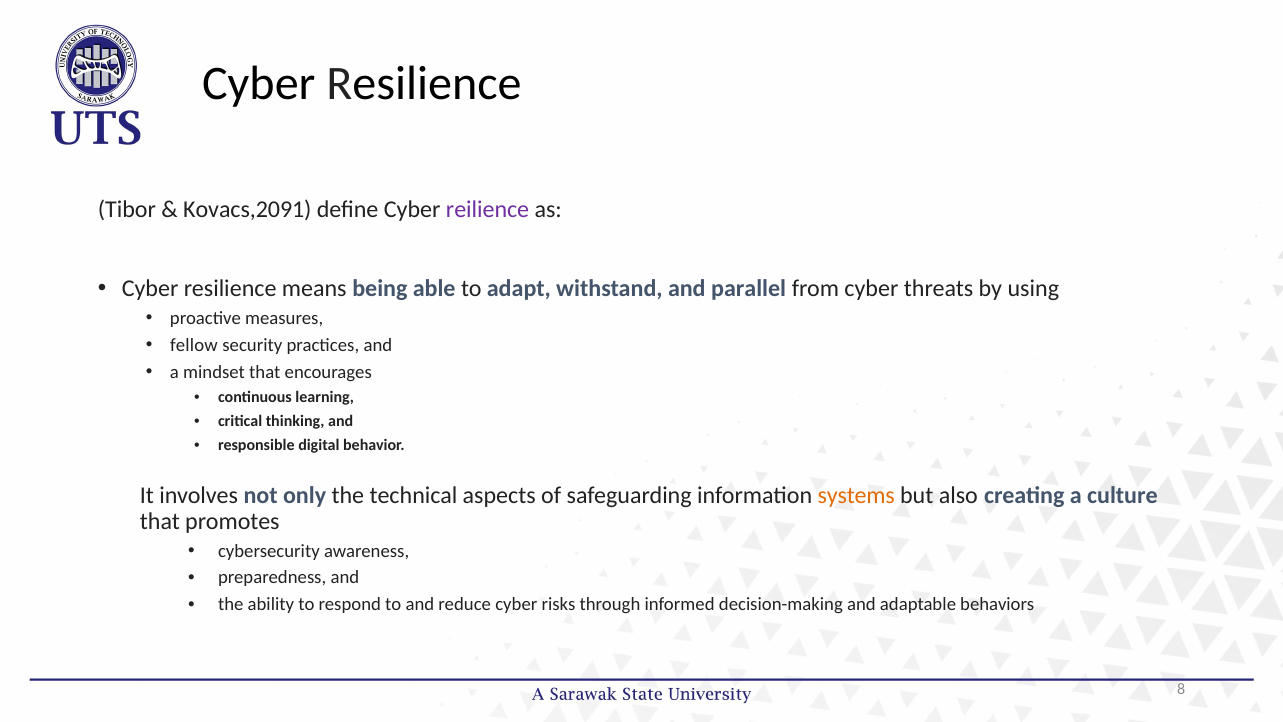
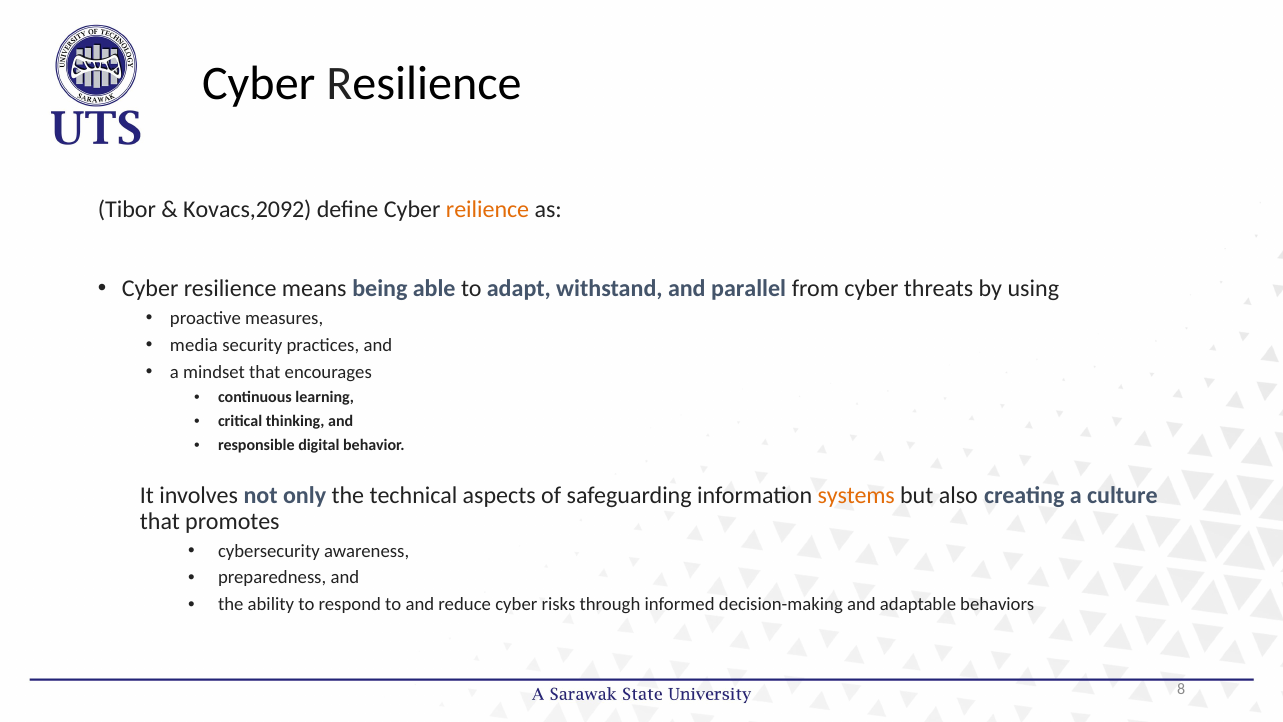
Kovacs,2091: Kovacs,2091 -> Kovacs,2092
reilience colour: purple -> orange
fellow: fellow -> media
